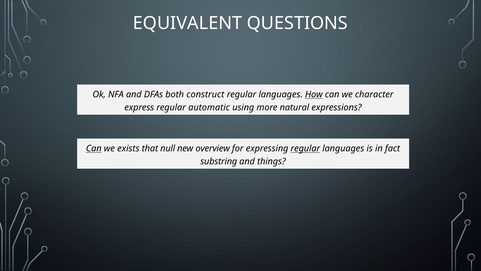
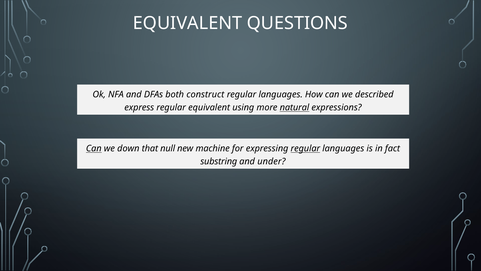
How underline: present -> none
character: character -> described
regular automatic: automatic -> equivalent
natural underline: none -> present
exists: exists -> down
overview: overview -> machine
things: things -> under
